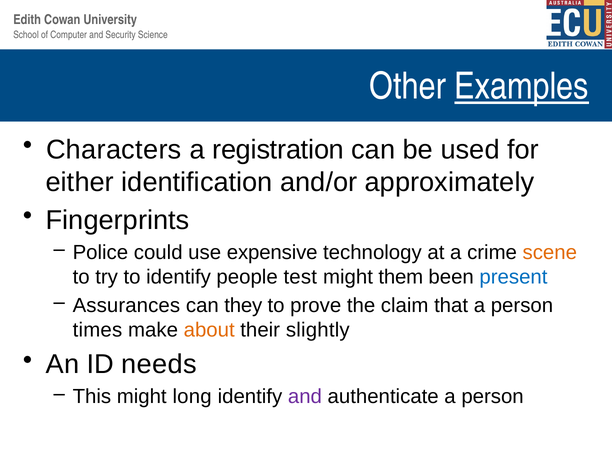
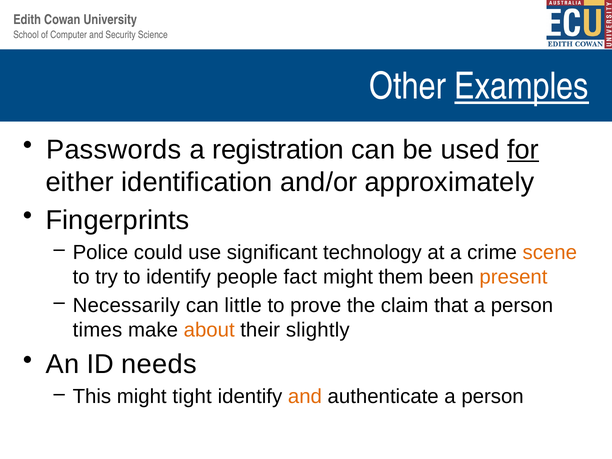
Characters: Characters -> Passwords
for underline: none -> present
expensive: expensive -> significant
test: test -> fact
present colour: blue -> orange
Assurances: Assurances -> Necessarily
they: they -> little
long: long -> tight
and at (305, 397) colour: purple -> orange
